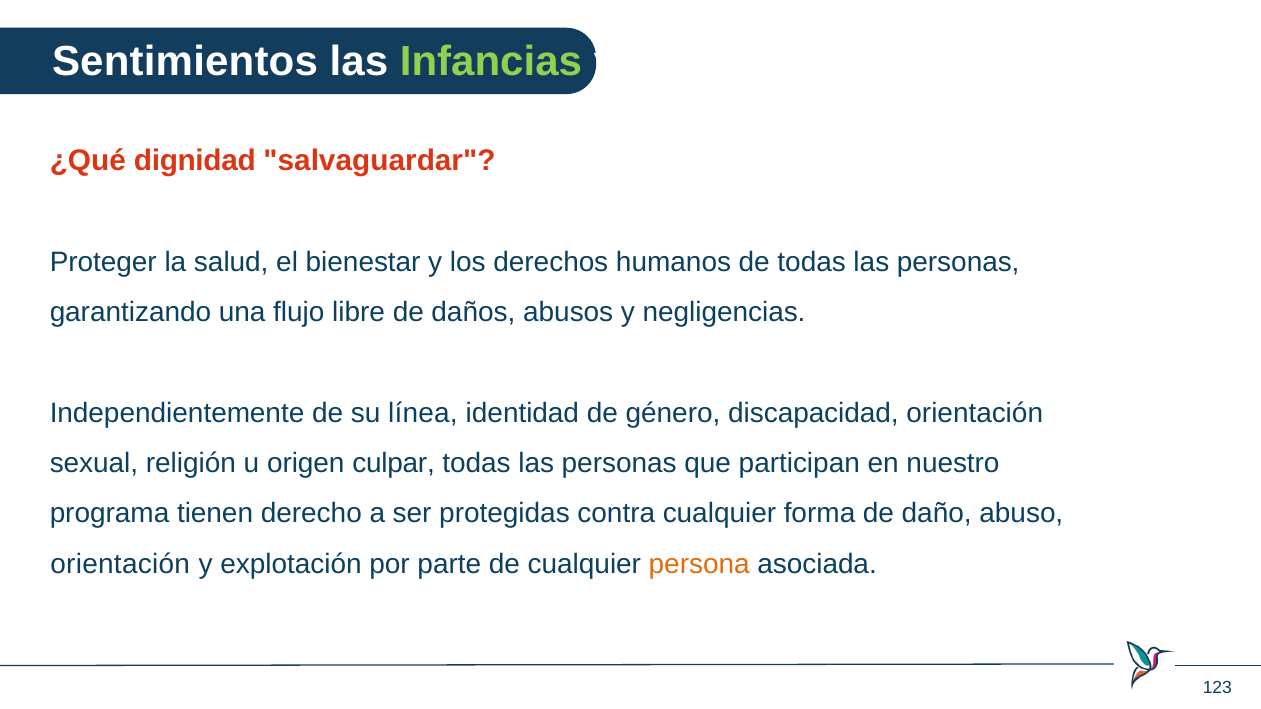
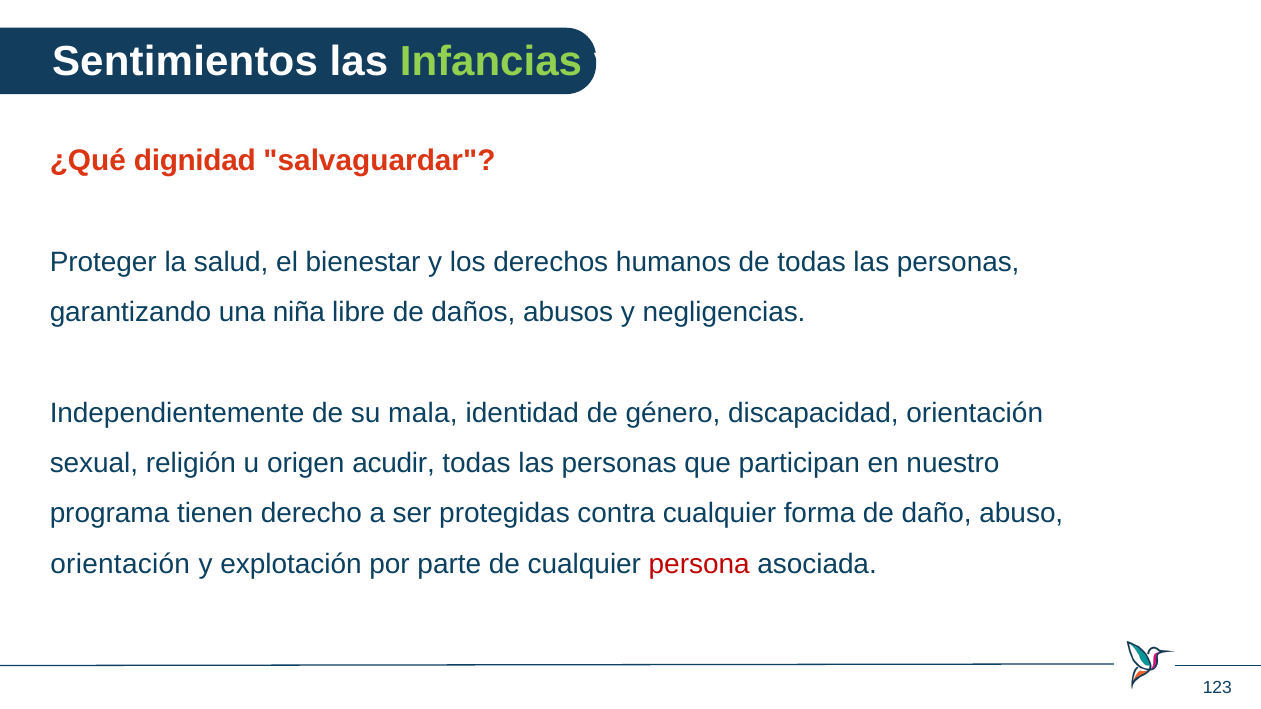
flujo: flujo -> niña
línea: línea -> mala
culpar: culpar -> acudir
persona colour: orange -> red
